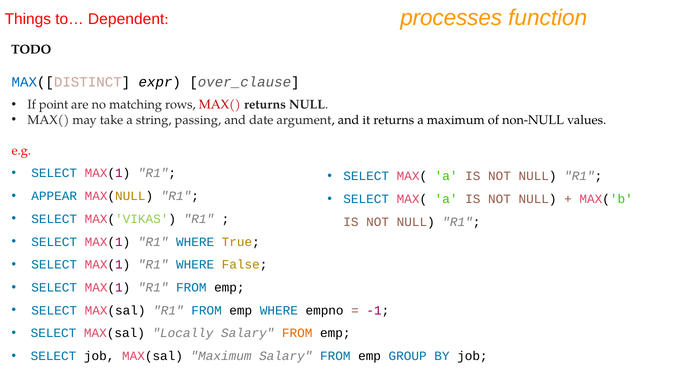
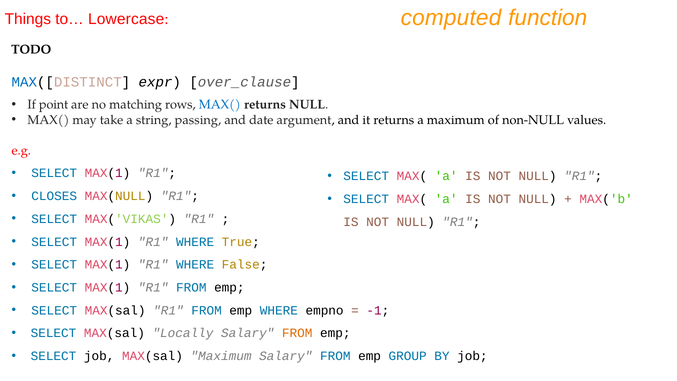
Dependent: Dependent -> Lowercase
processes: processes -> computed
MAX( at (220, 105) colour: red -> blue
APPEAR: APPEAR -> CLOSES
